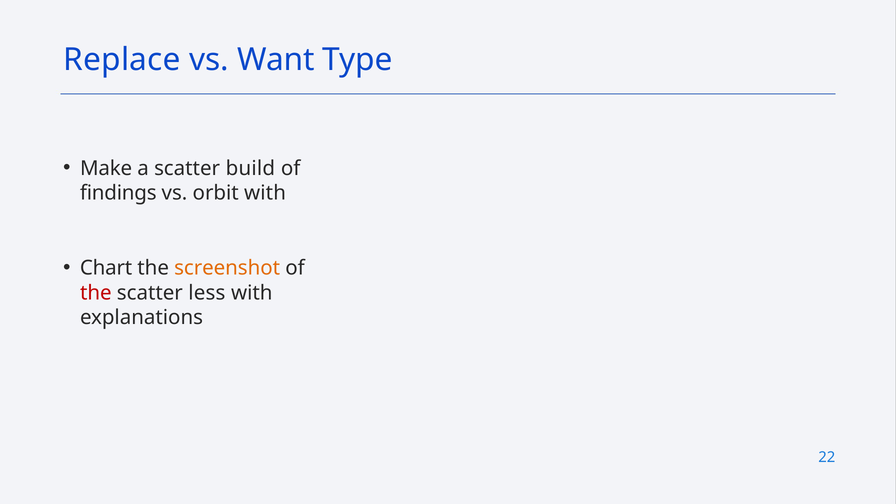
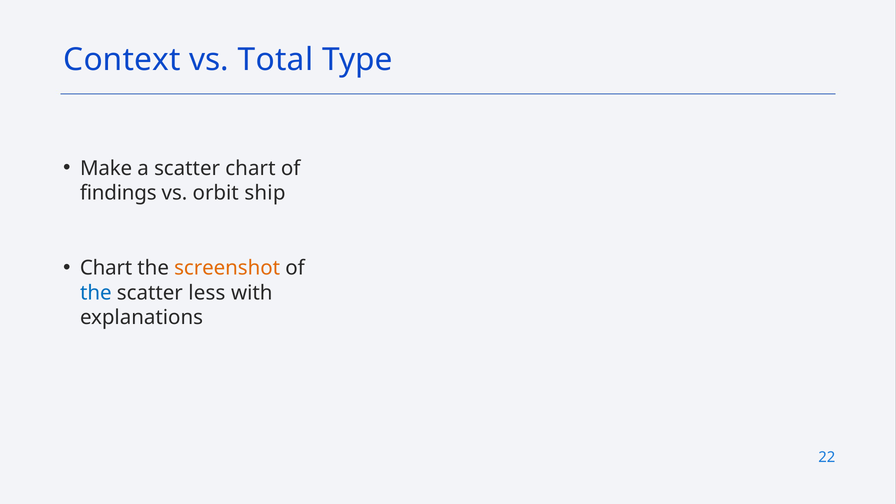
Replace: Replace -> Context
Want: Want -> Total
scatter build: build -> chart
orbit with: with -> ship
the at (96, 293) colour: red -> blue
